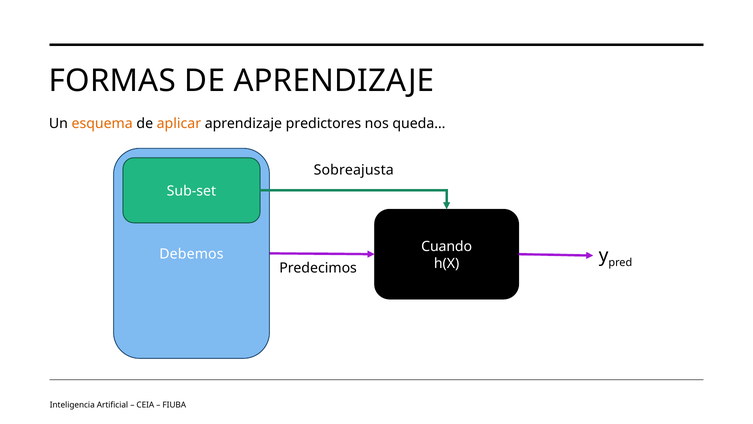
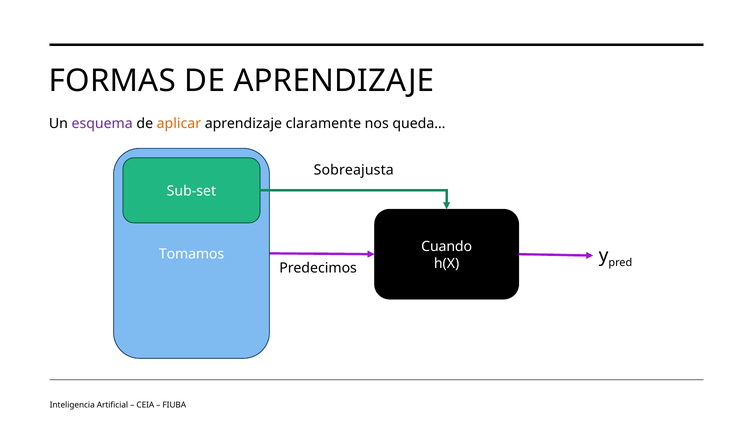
esquema colour: orange -> purple
predictores: predictores -> claramente
Debemos: Debemos -> Tomamos
